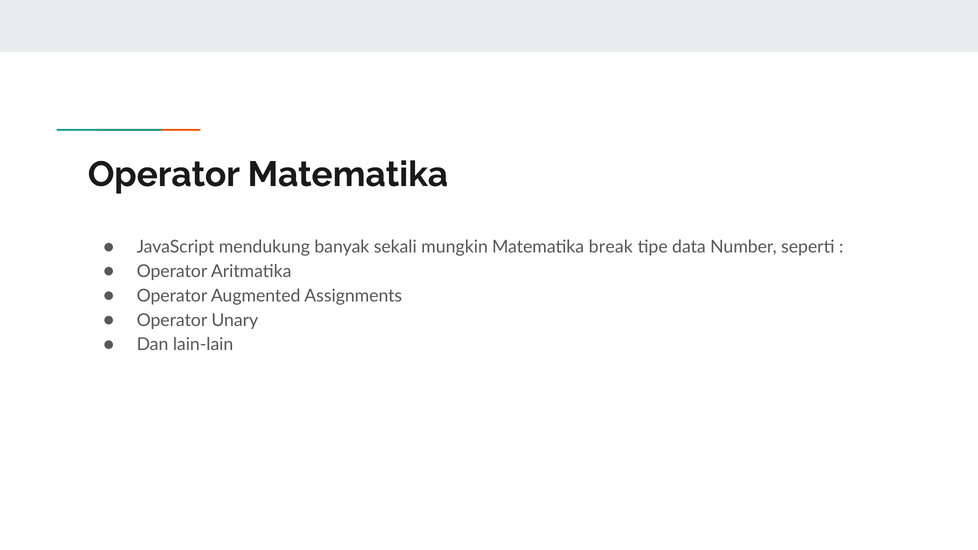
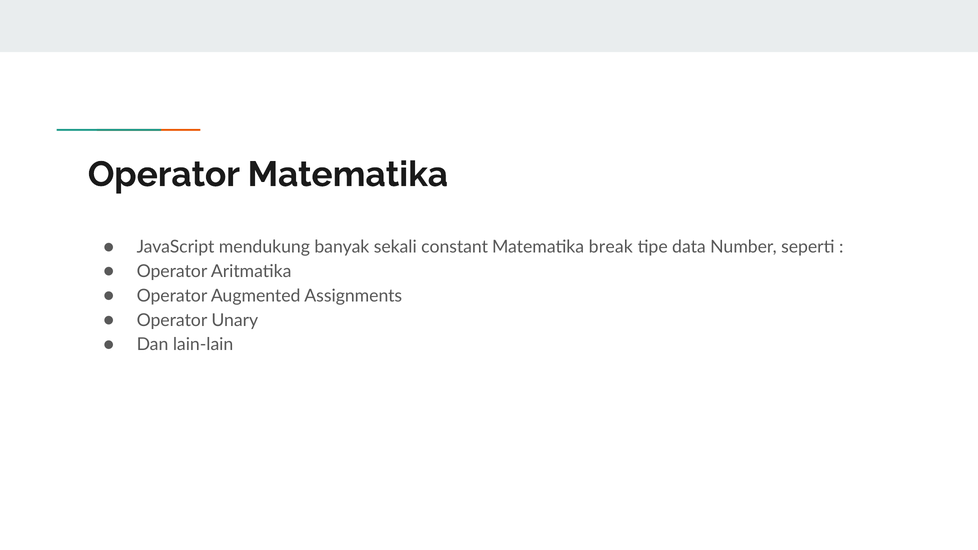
mungkin: mungkin -> constant
